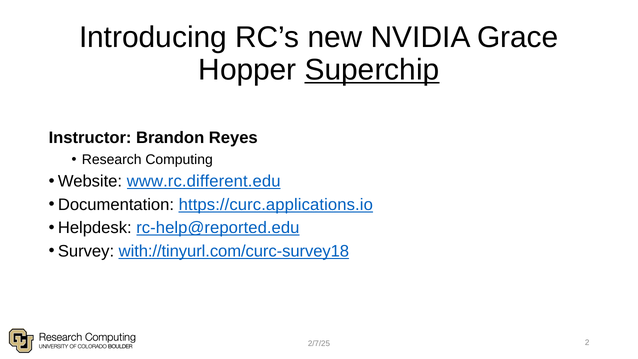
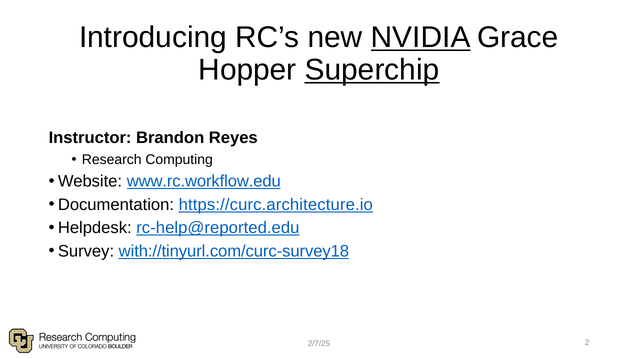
NVIDIA underline: none -> present
www.rc.different.edu: www.rc.different.edu -> www.rc.workflow.edu
https://curc.applications.io: https://curc.applications.io -> https://curc.architecture.io
